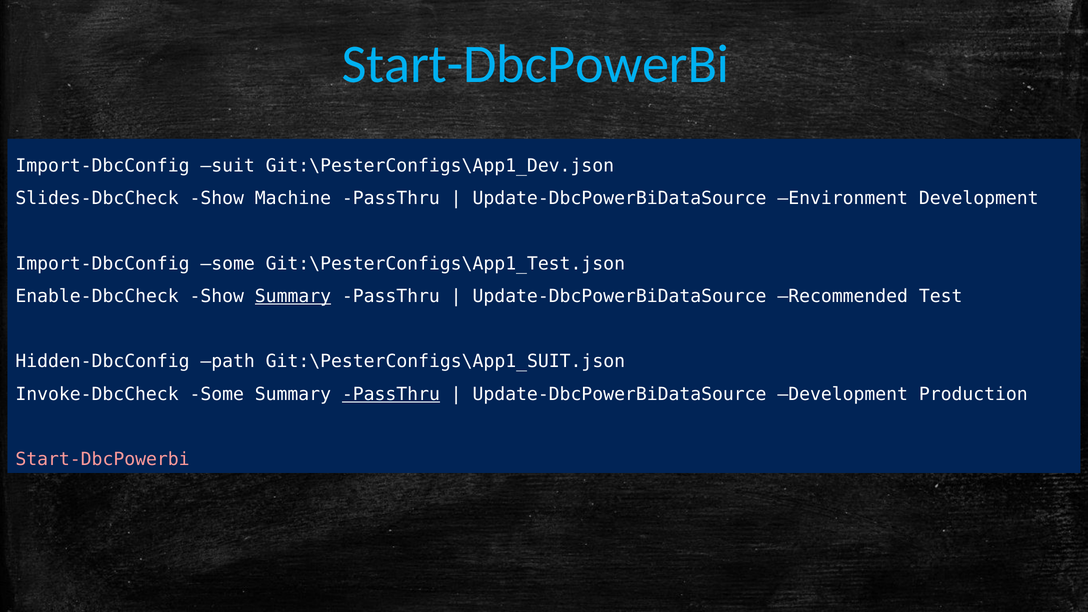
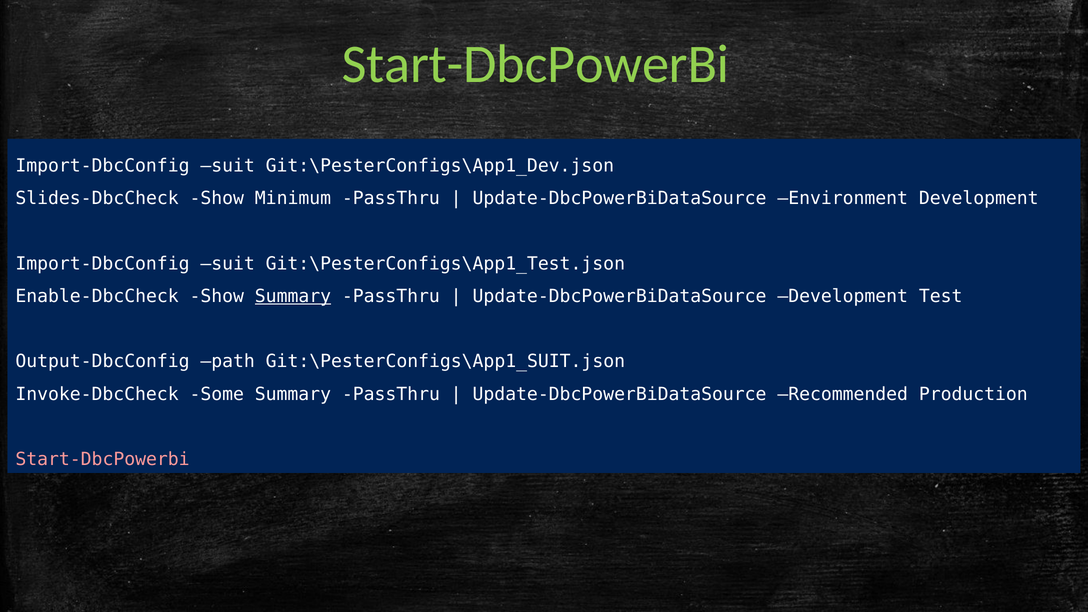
Start-DbcPowerBi at (536, 64) colour: light blue -> light green
Machine: Machine -> Minimum
some at (228, 264): some -> suit
Update-DbcPowerBiDataSource Recommended: Recommended -> Development
Hidden-DbcConfig: Hidden-DbcConfig -> Output-DbcConfig
PassThru at (391, 394) underline: present -> none
Update-DbcPowerBiDataSource Development: Development -> Recommended
